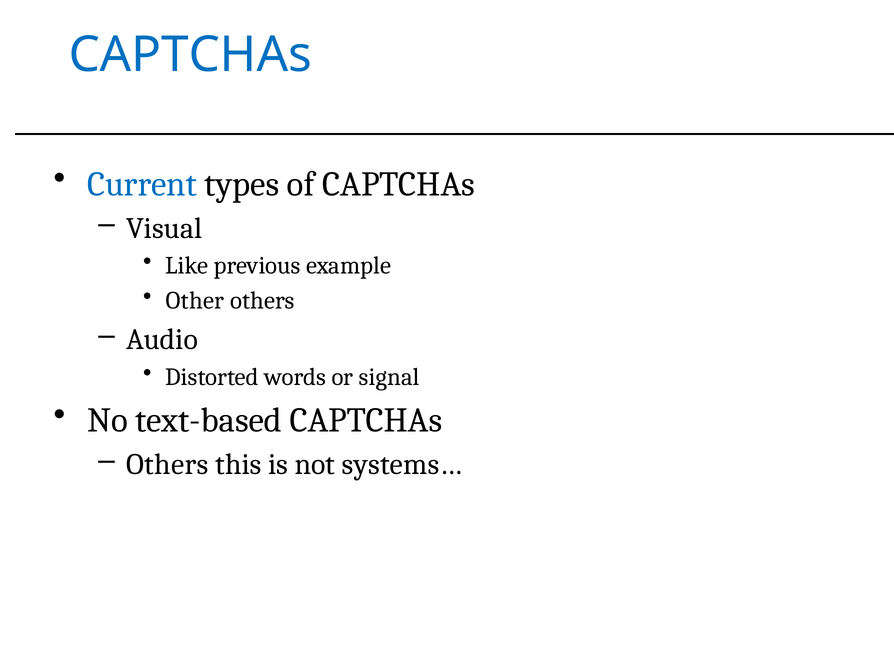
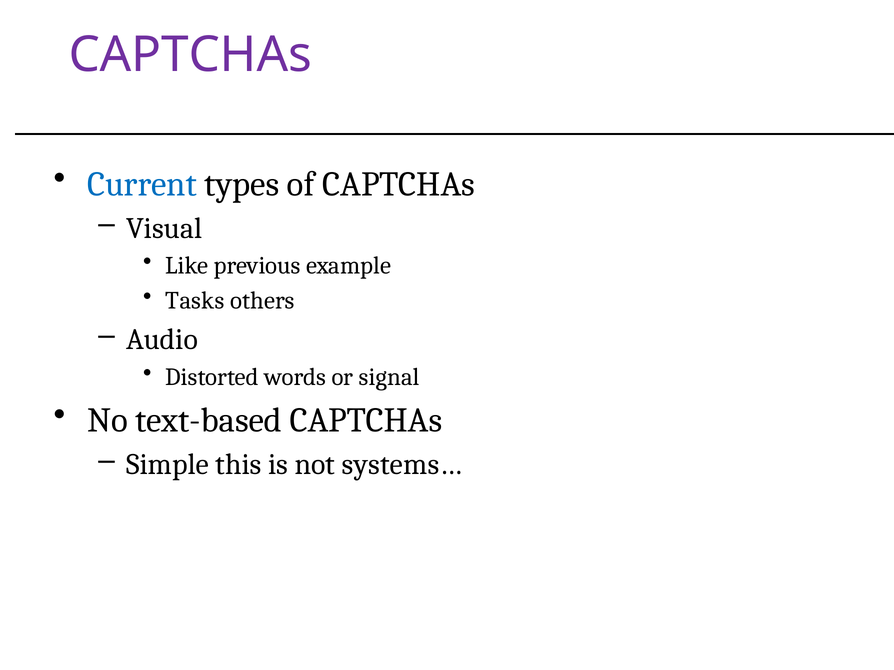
CAPTCHAs at (190, 55) colour: blue -> purple
Other: Other -> Tasks
Others at (167, 465): Others -> Simple
